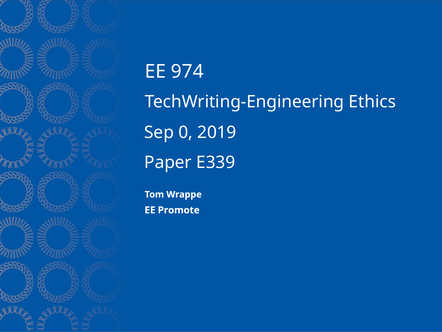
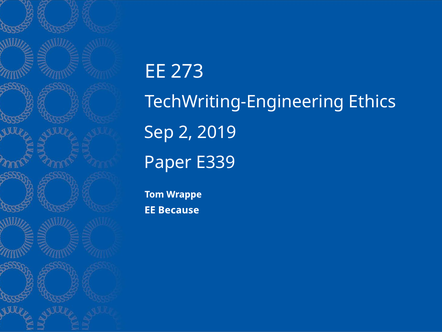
974: 974 -> 273
0: 0 -> 2
Promote: Promote -> Because
